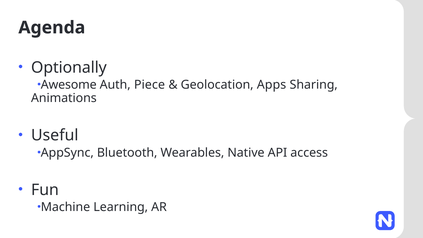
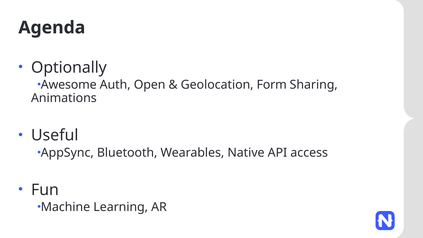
Piece: Piece -> Open
Apps: Apps -> Form
